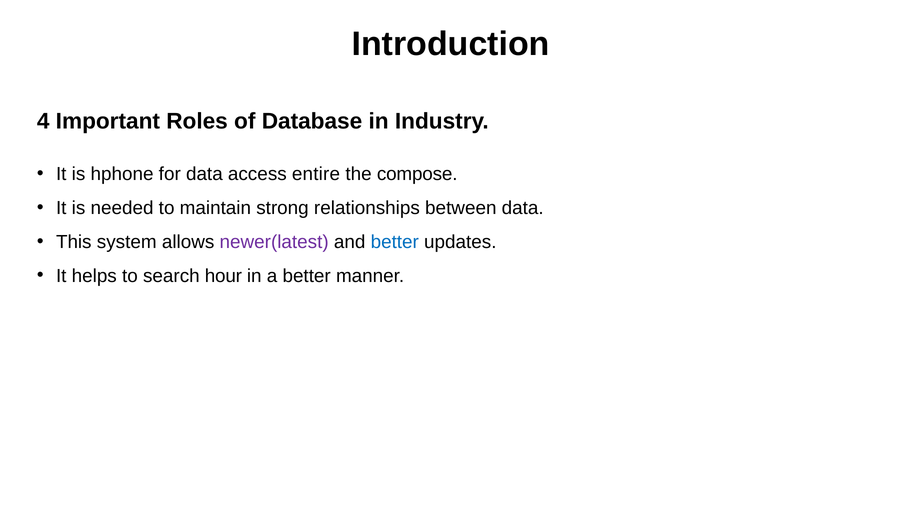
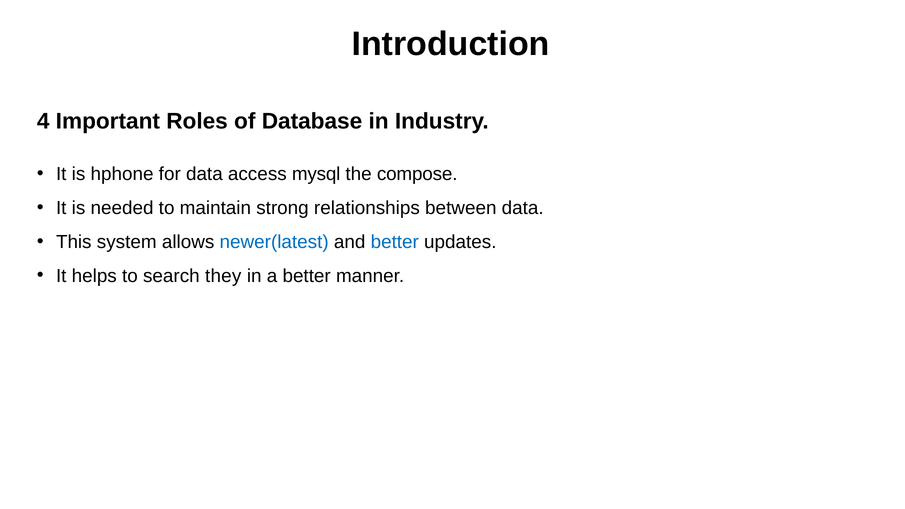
entire: entire -> mysql
newer(latest colour: purple -> blue
hour: hour -> they
